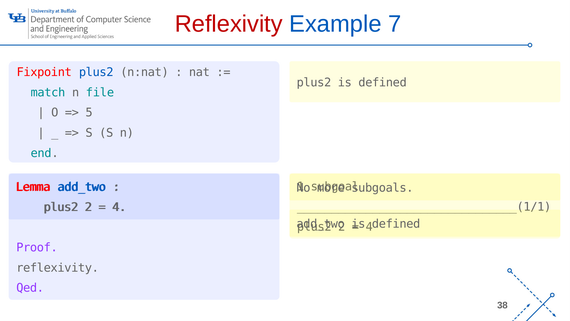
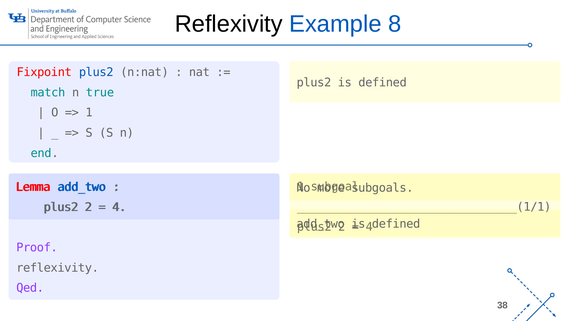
Reflexivity at (229, 24) colour: red -> black
7: 7 -> 8
file: file -> true
5 at (89, 113): 5 -> 1
